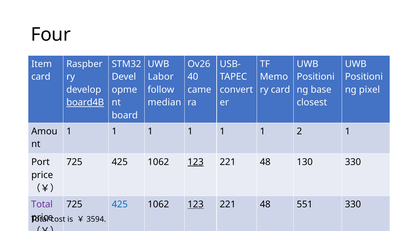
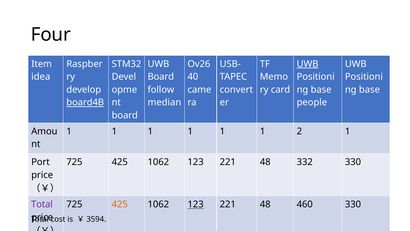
UWB at (308, 64) underline: none -> present
card at (41, 77): card -> idea
Labor at (161, 77): Labor -> Board
pixel at (369, 90): pixel -> base
closest: closest -> people
123 at (196, 162) underline: present -> none
130: 130 -> 332
425 at (120, 204) colour: blue -> orange
551: 551 -> 460
